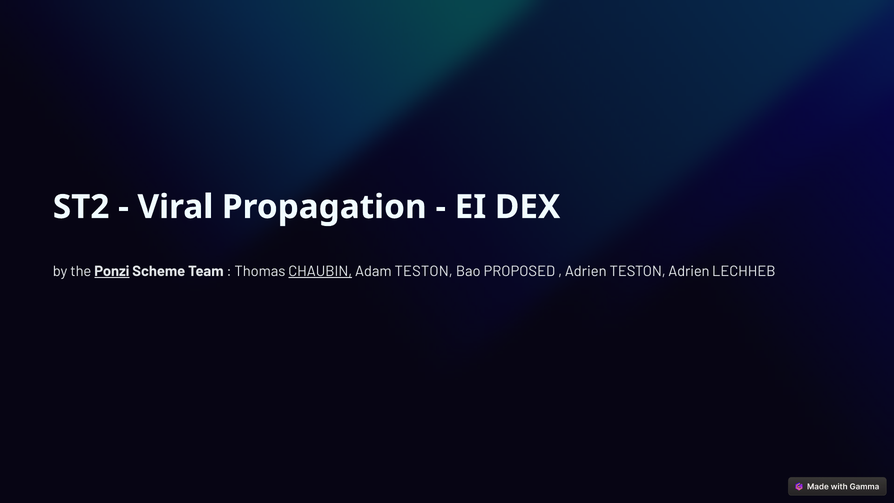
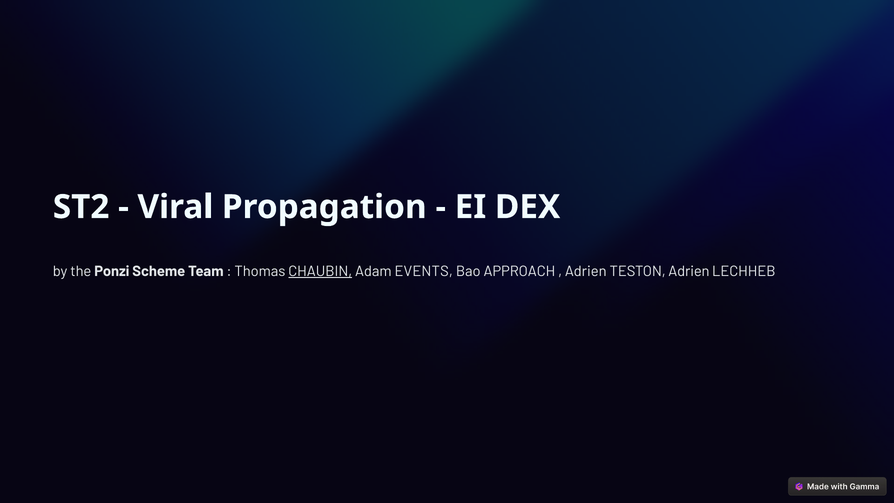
Ponzi underline: present -> none
Adam TESTON: TESTON -> EVENTS
PROPOSED: PROPOSED -> APPROACH
